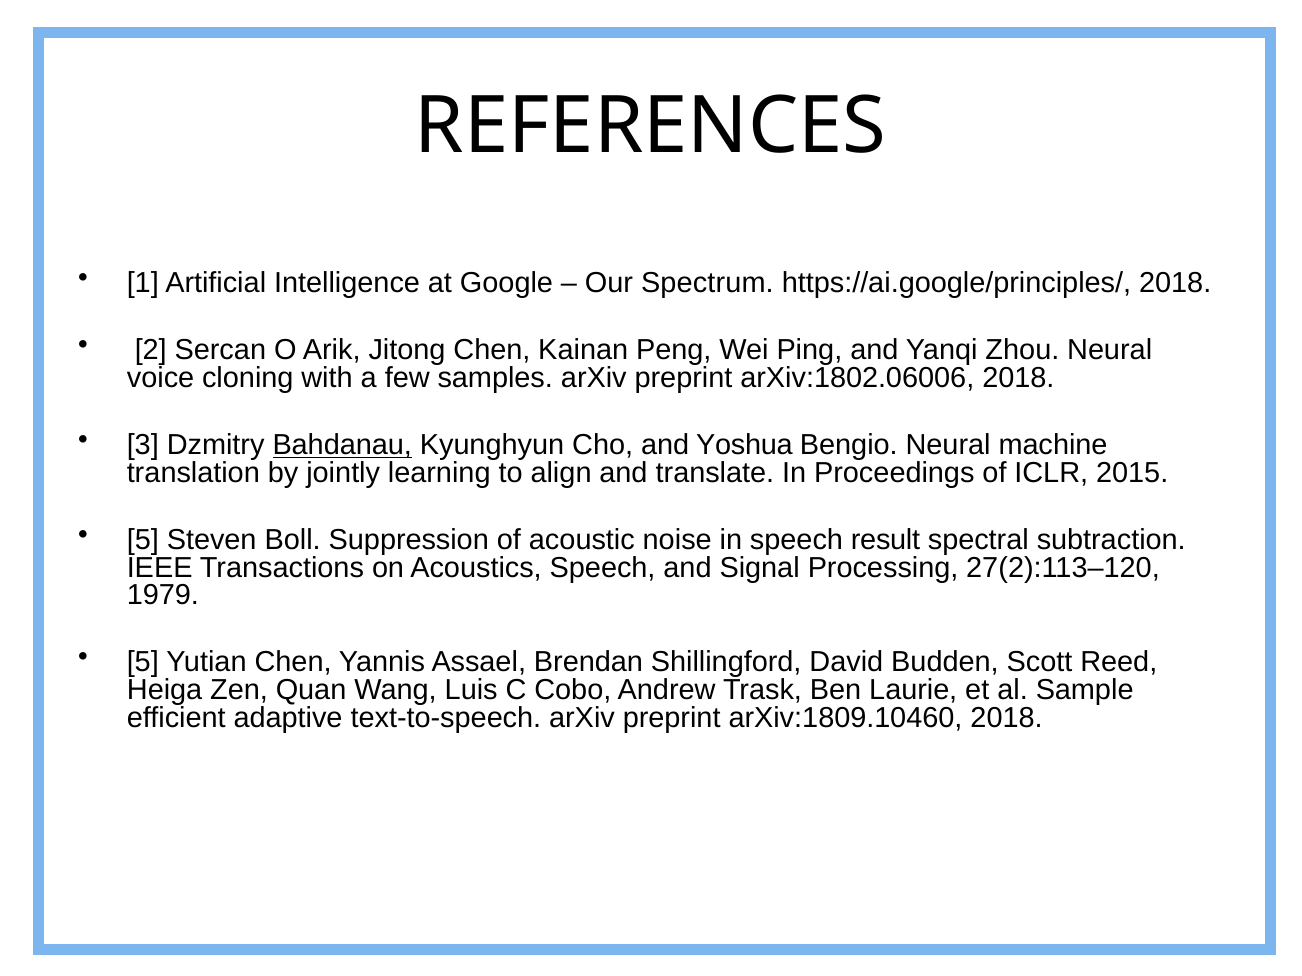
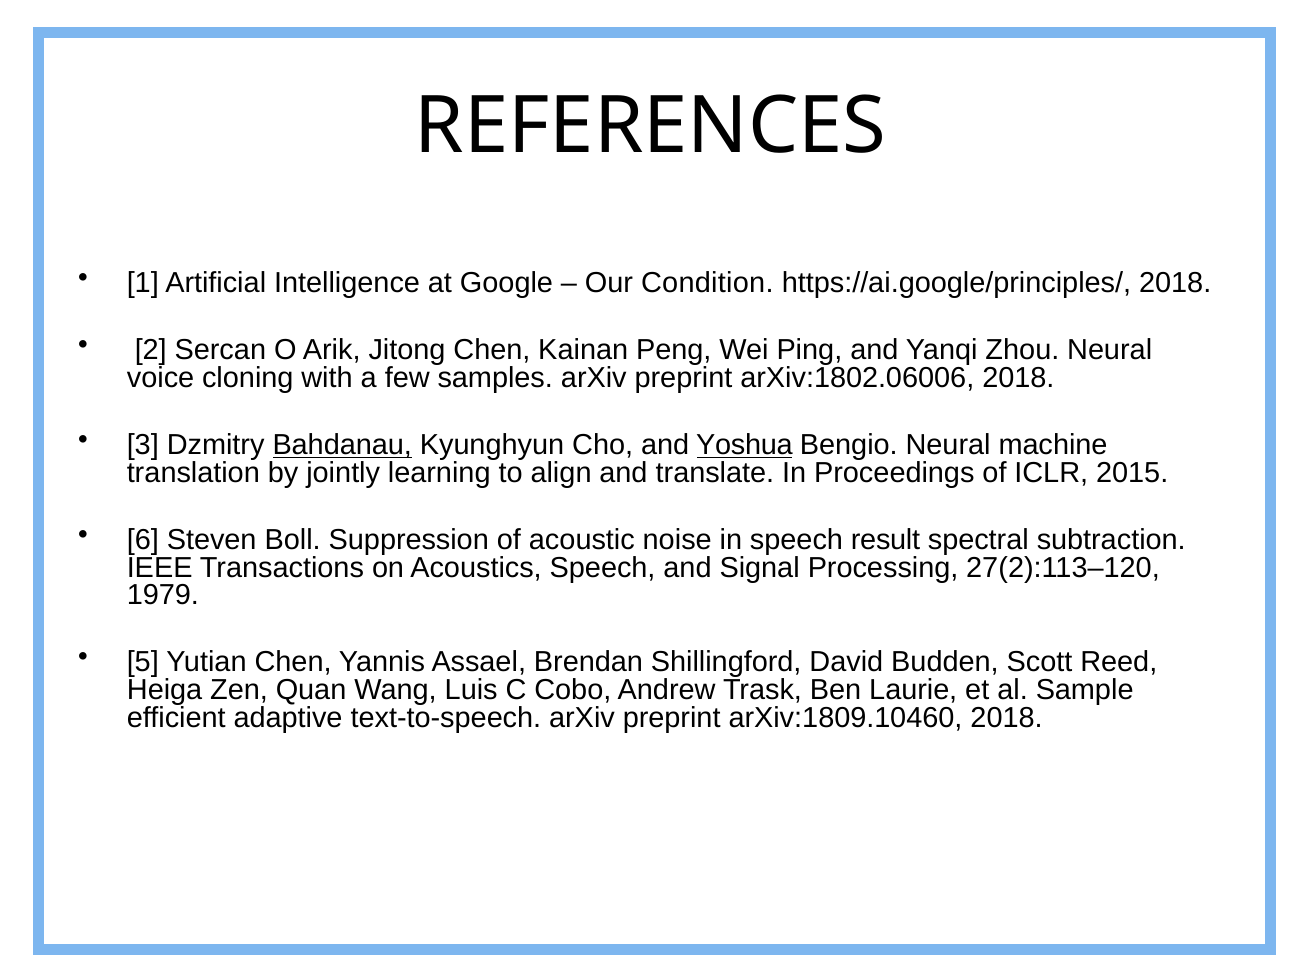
Spectrum: Spectrum -> Condition
Yoshua underline: none -> present
5 at (143, 540): 5 -> 6
